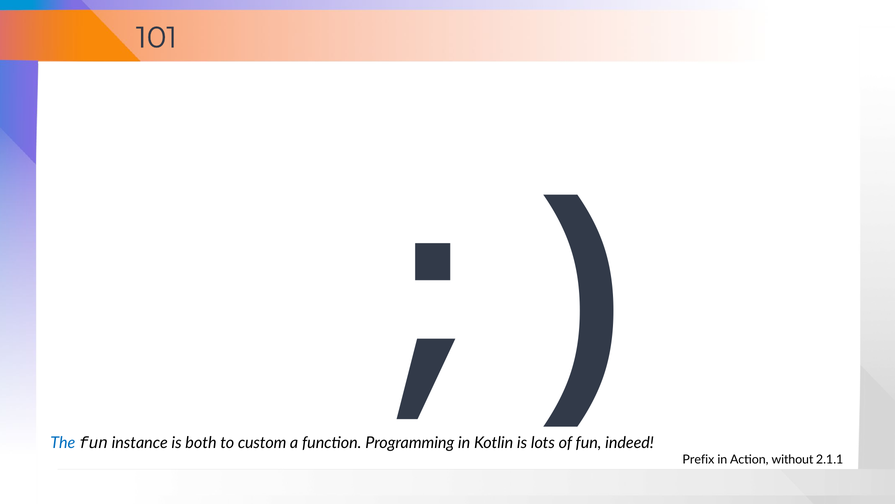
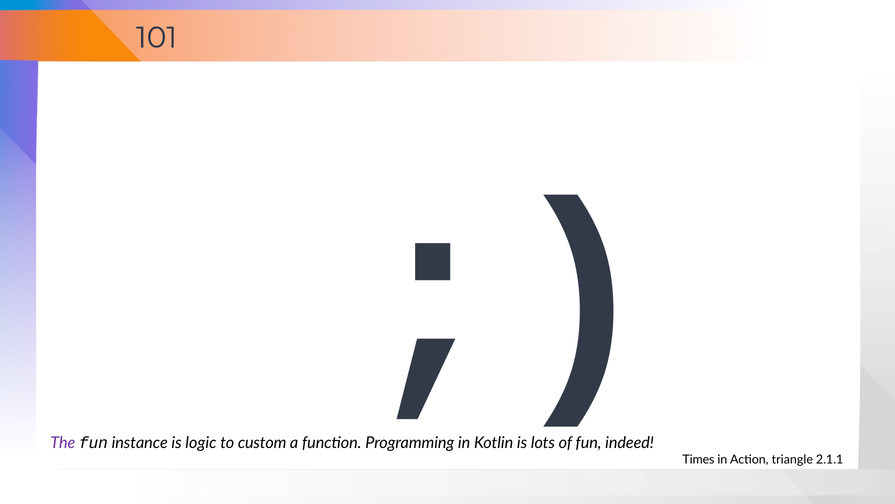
The colour: blue -> purple
both: both -> logic
Prefix: Prefix -> Times
without: without -> triangle
